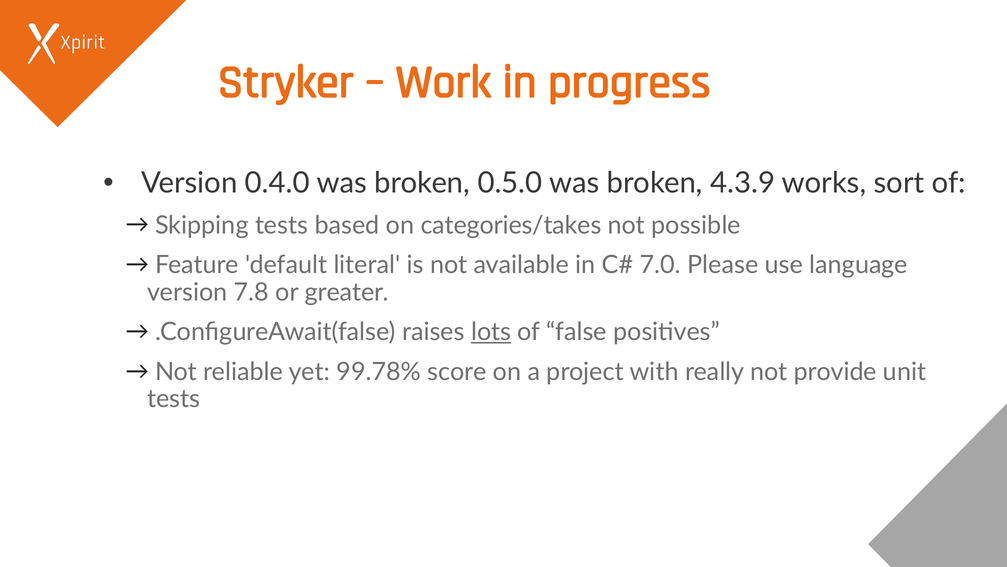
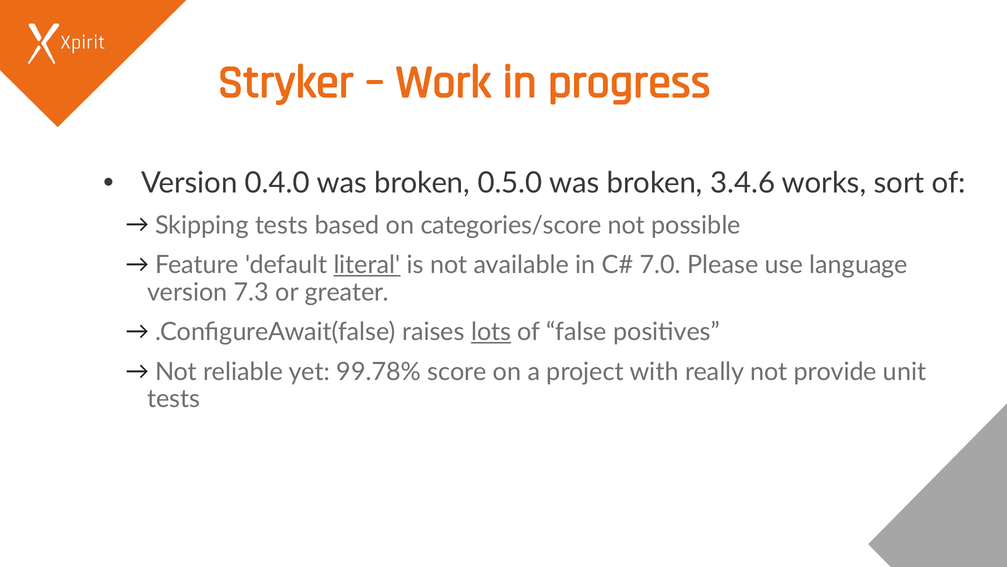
4.3.9: 4.3.9 -> 3.4.6
categories/takes: categories/takes -> categories/score
literal underline: none -> present
7.8: 7.8 -> 7.3
